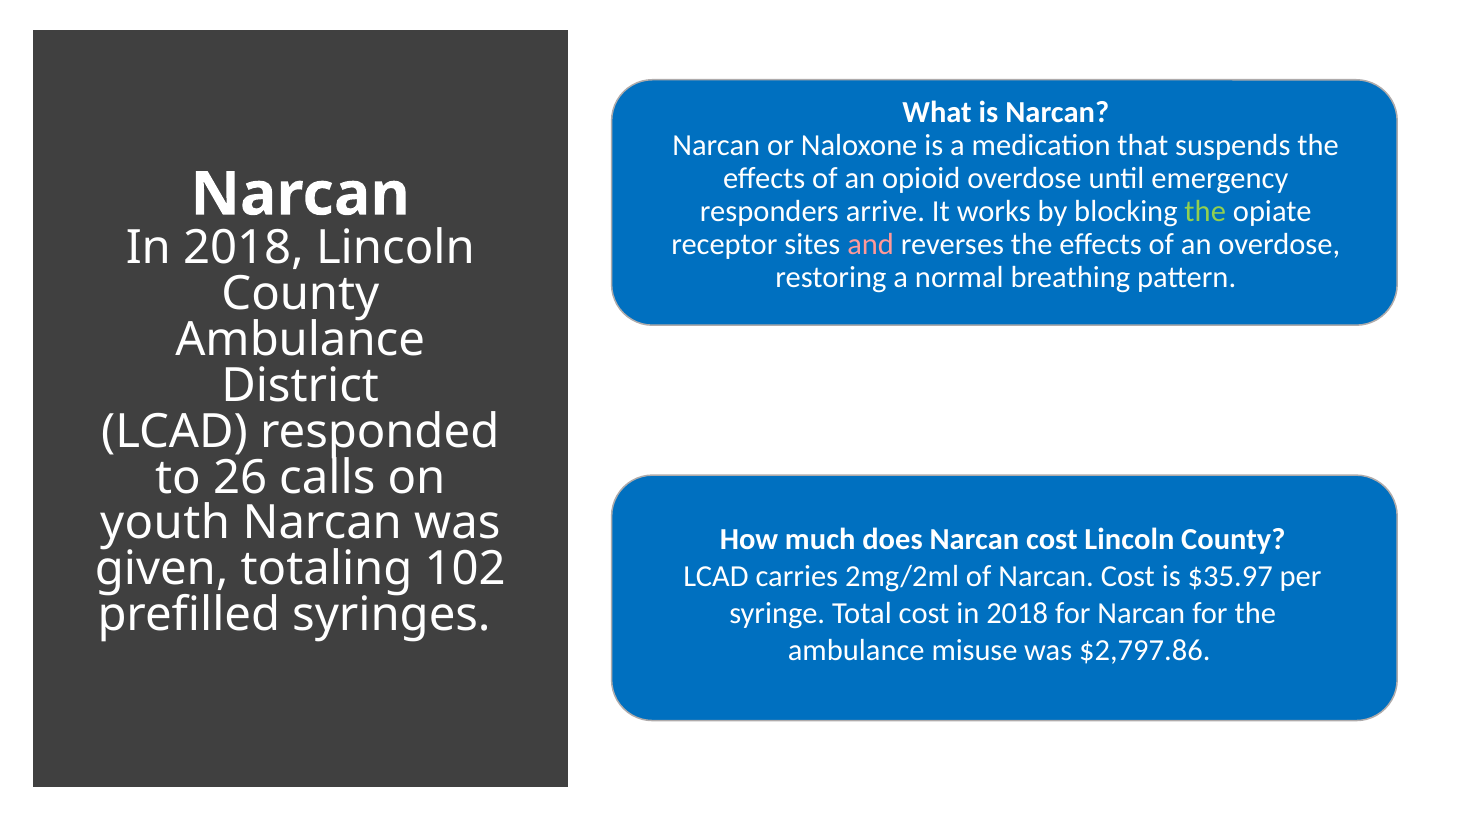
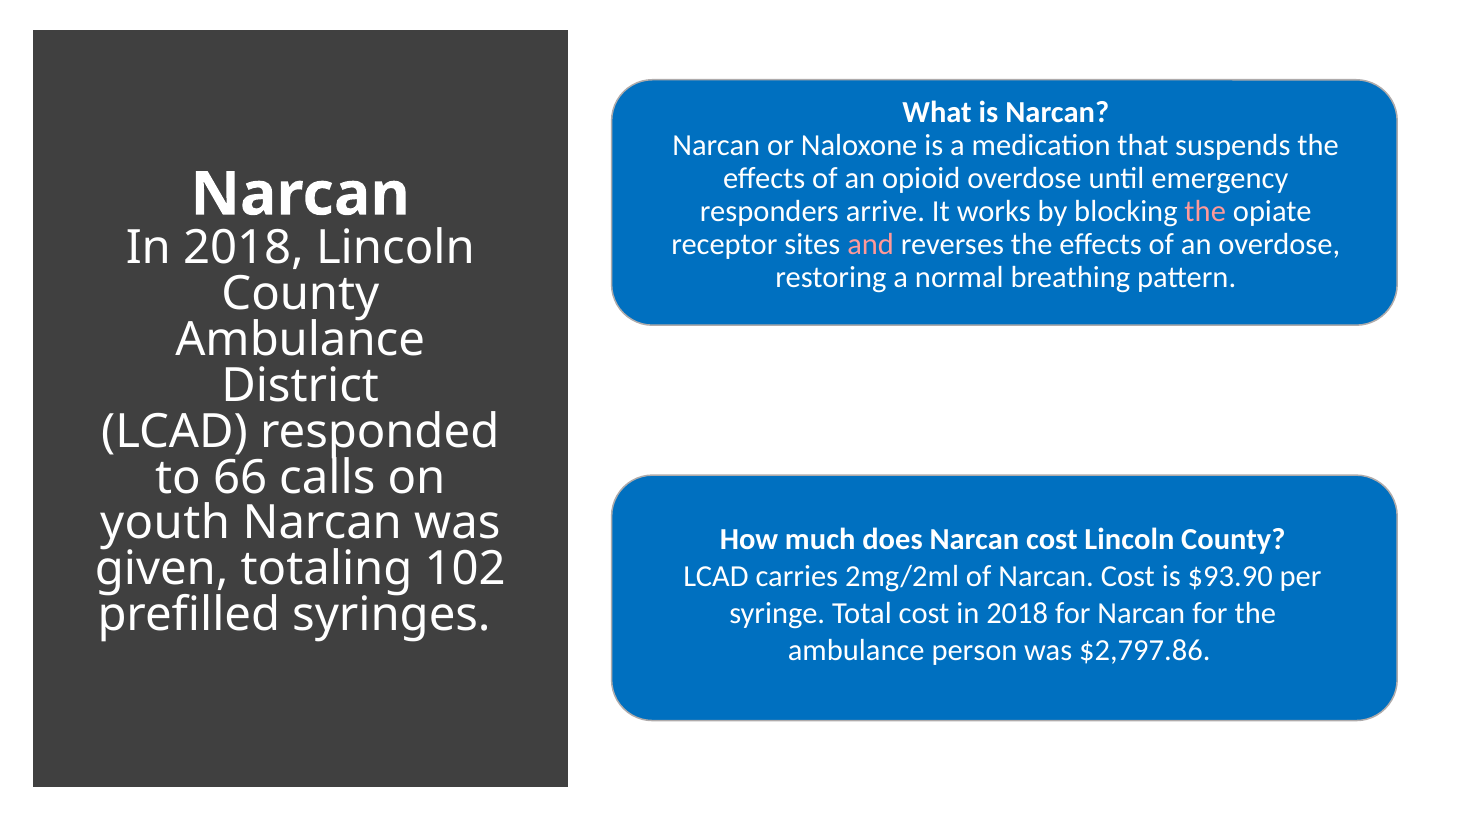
the at (1205, 212) colour: light green -> pink
26: 26 -> 66
$35.97: $35.97 -> $93.90
misuse: misuse -> person
